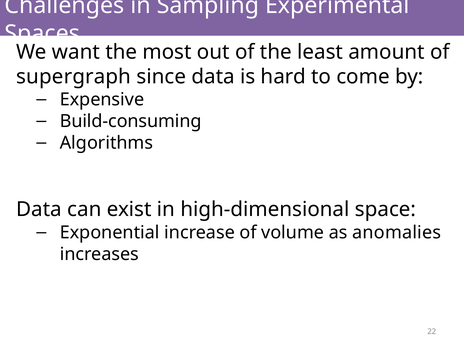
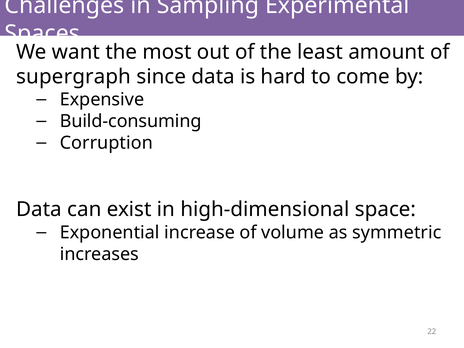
Algorithms: Algorithms -> Corruption
anomalies: anomalies -> symmetric
